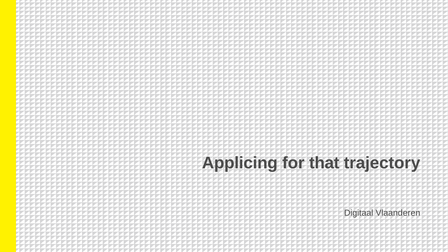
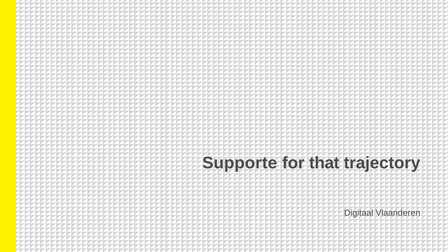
Applicing: Applicing -> Supporte
